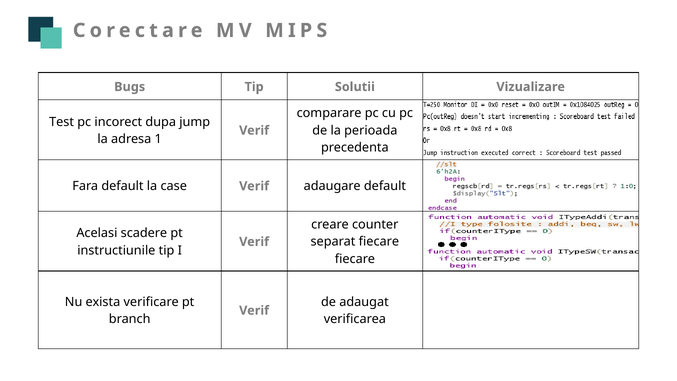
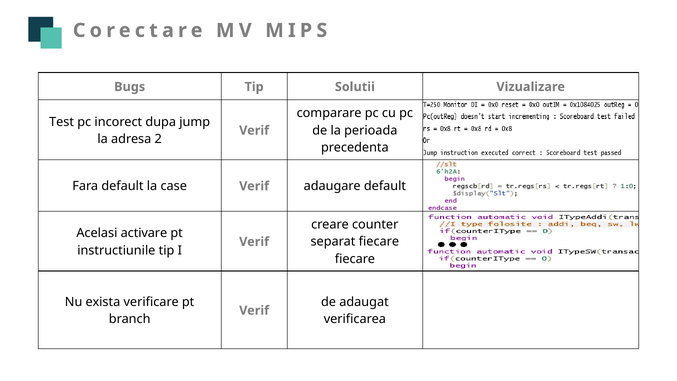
1: 1 -> 2
scadere: scadere -> activare
